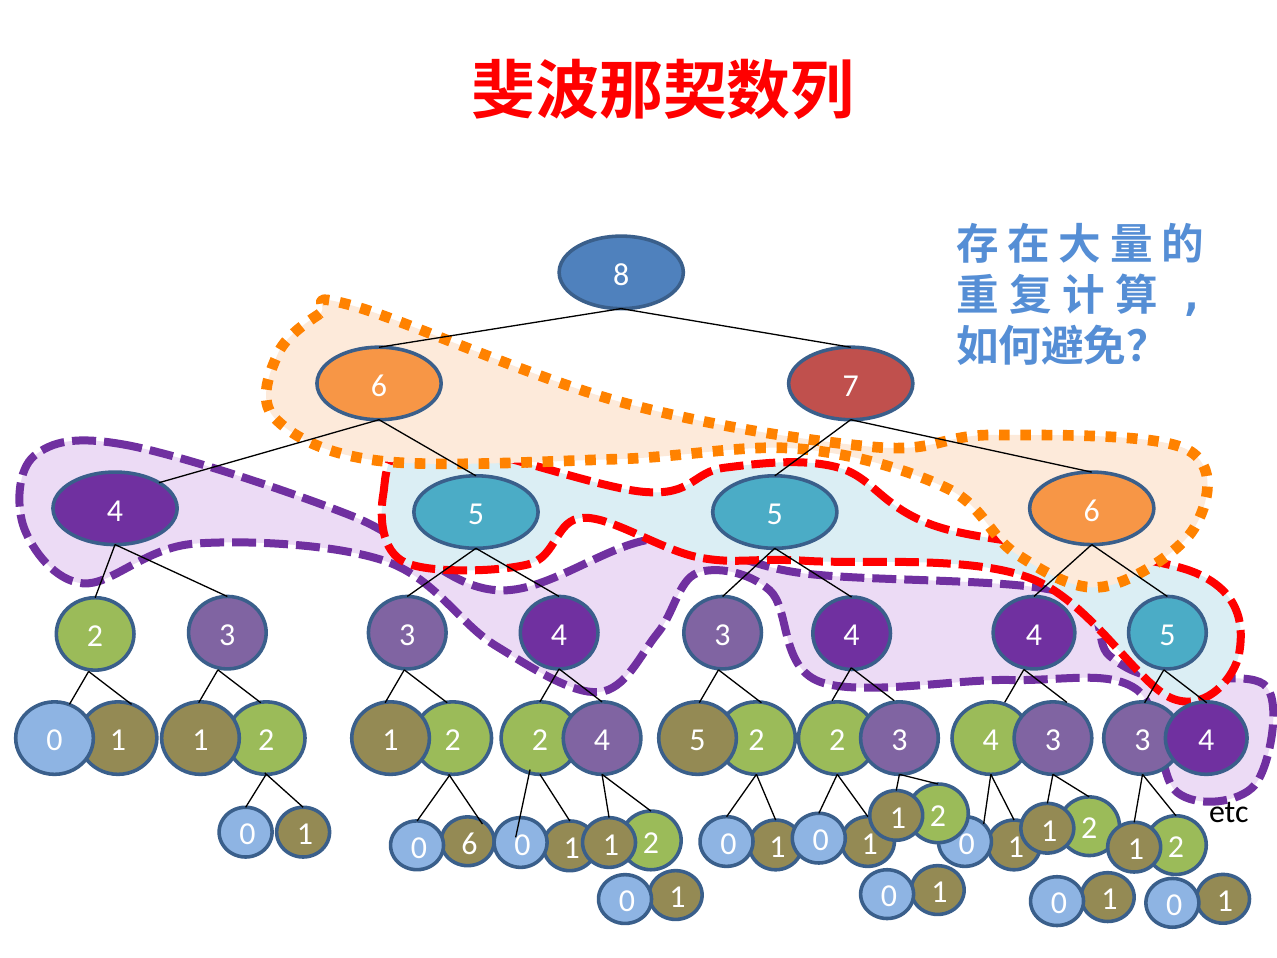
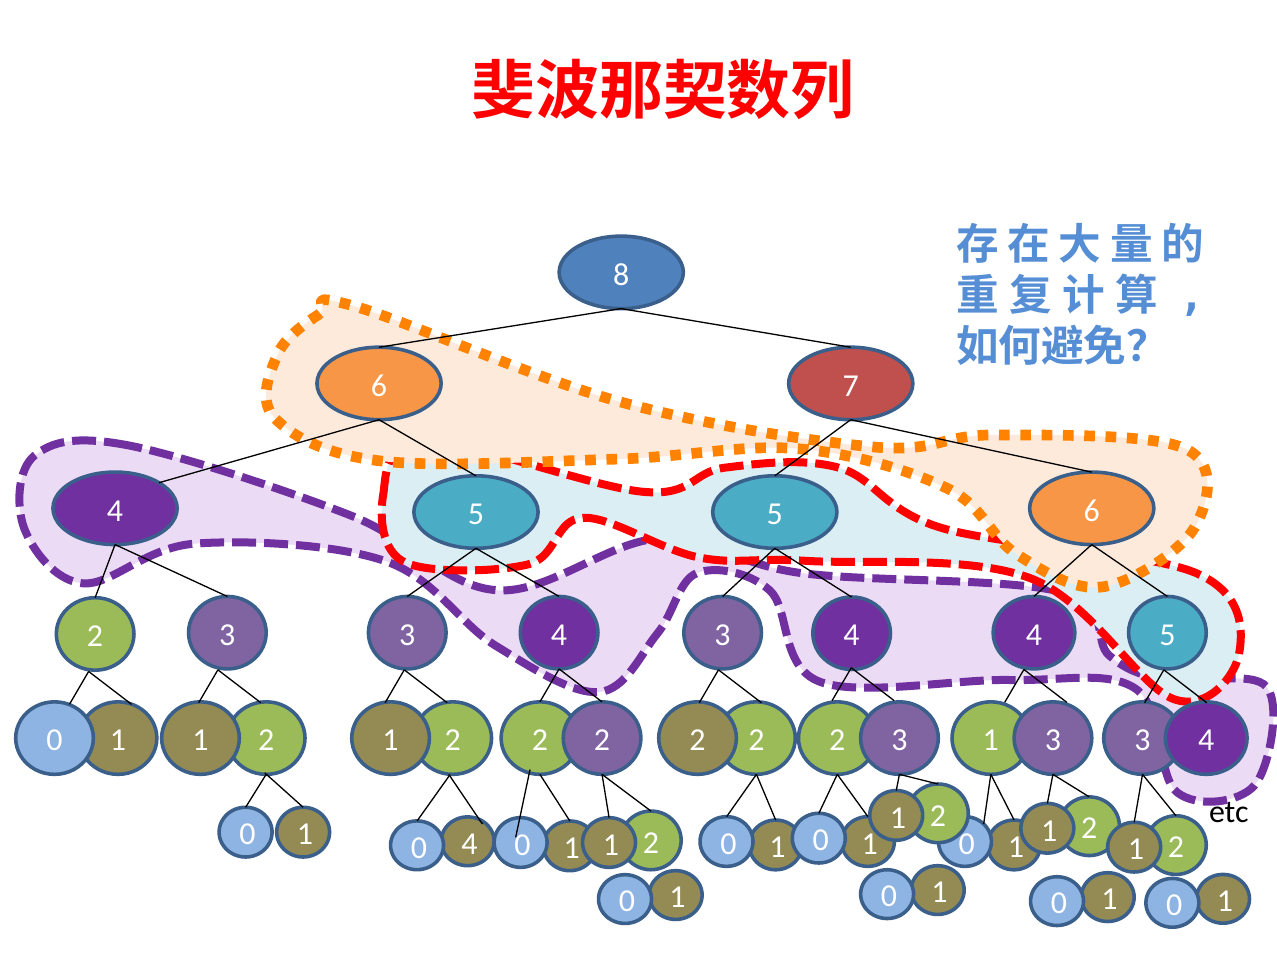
4 at (602, 740): 4 -> 2
1 1 5: 5 -> 2
2 2 2 4: 4 -> 1
0 6: 6 -> 4
